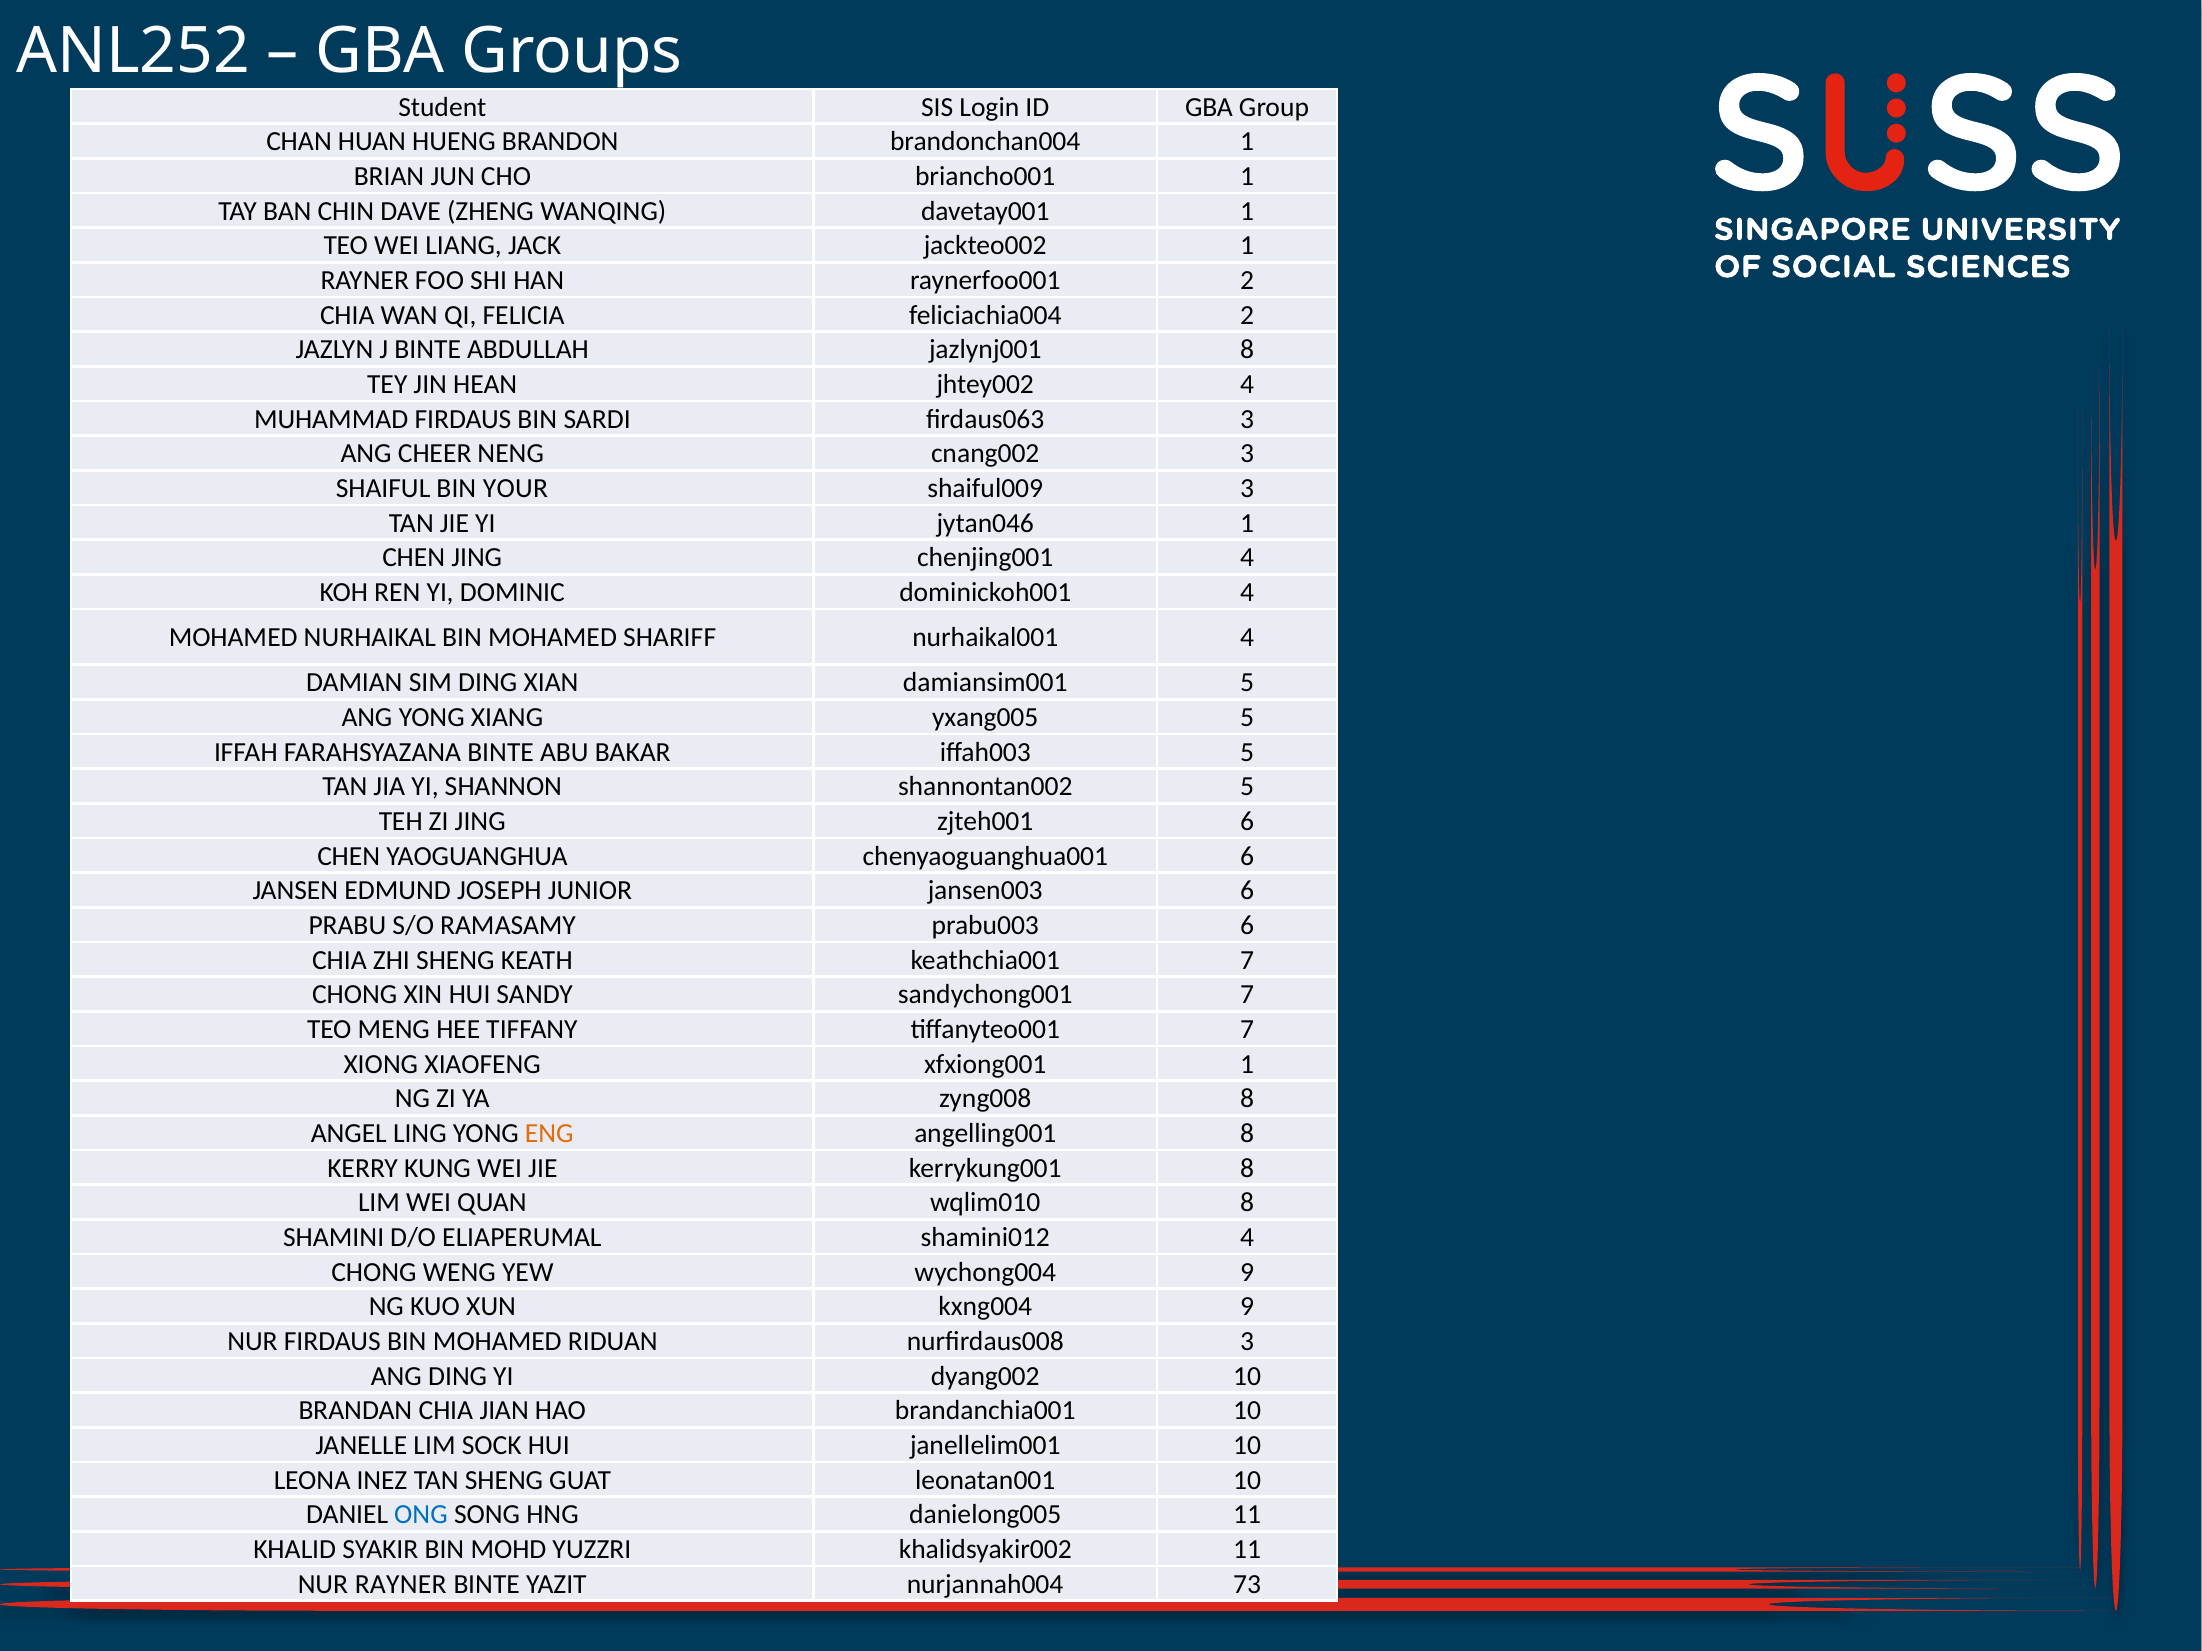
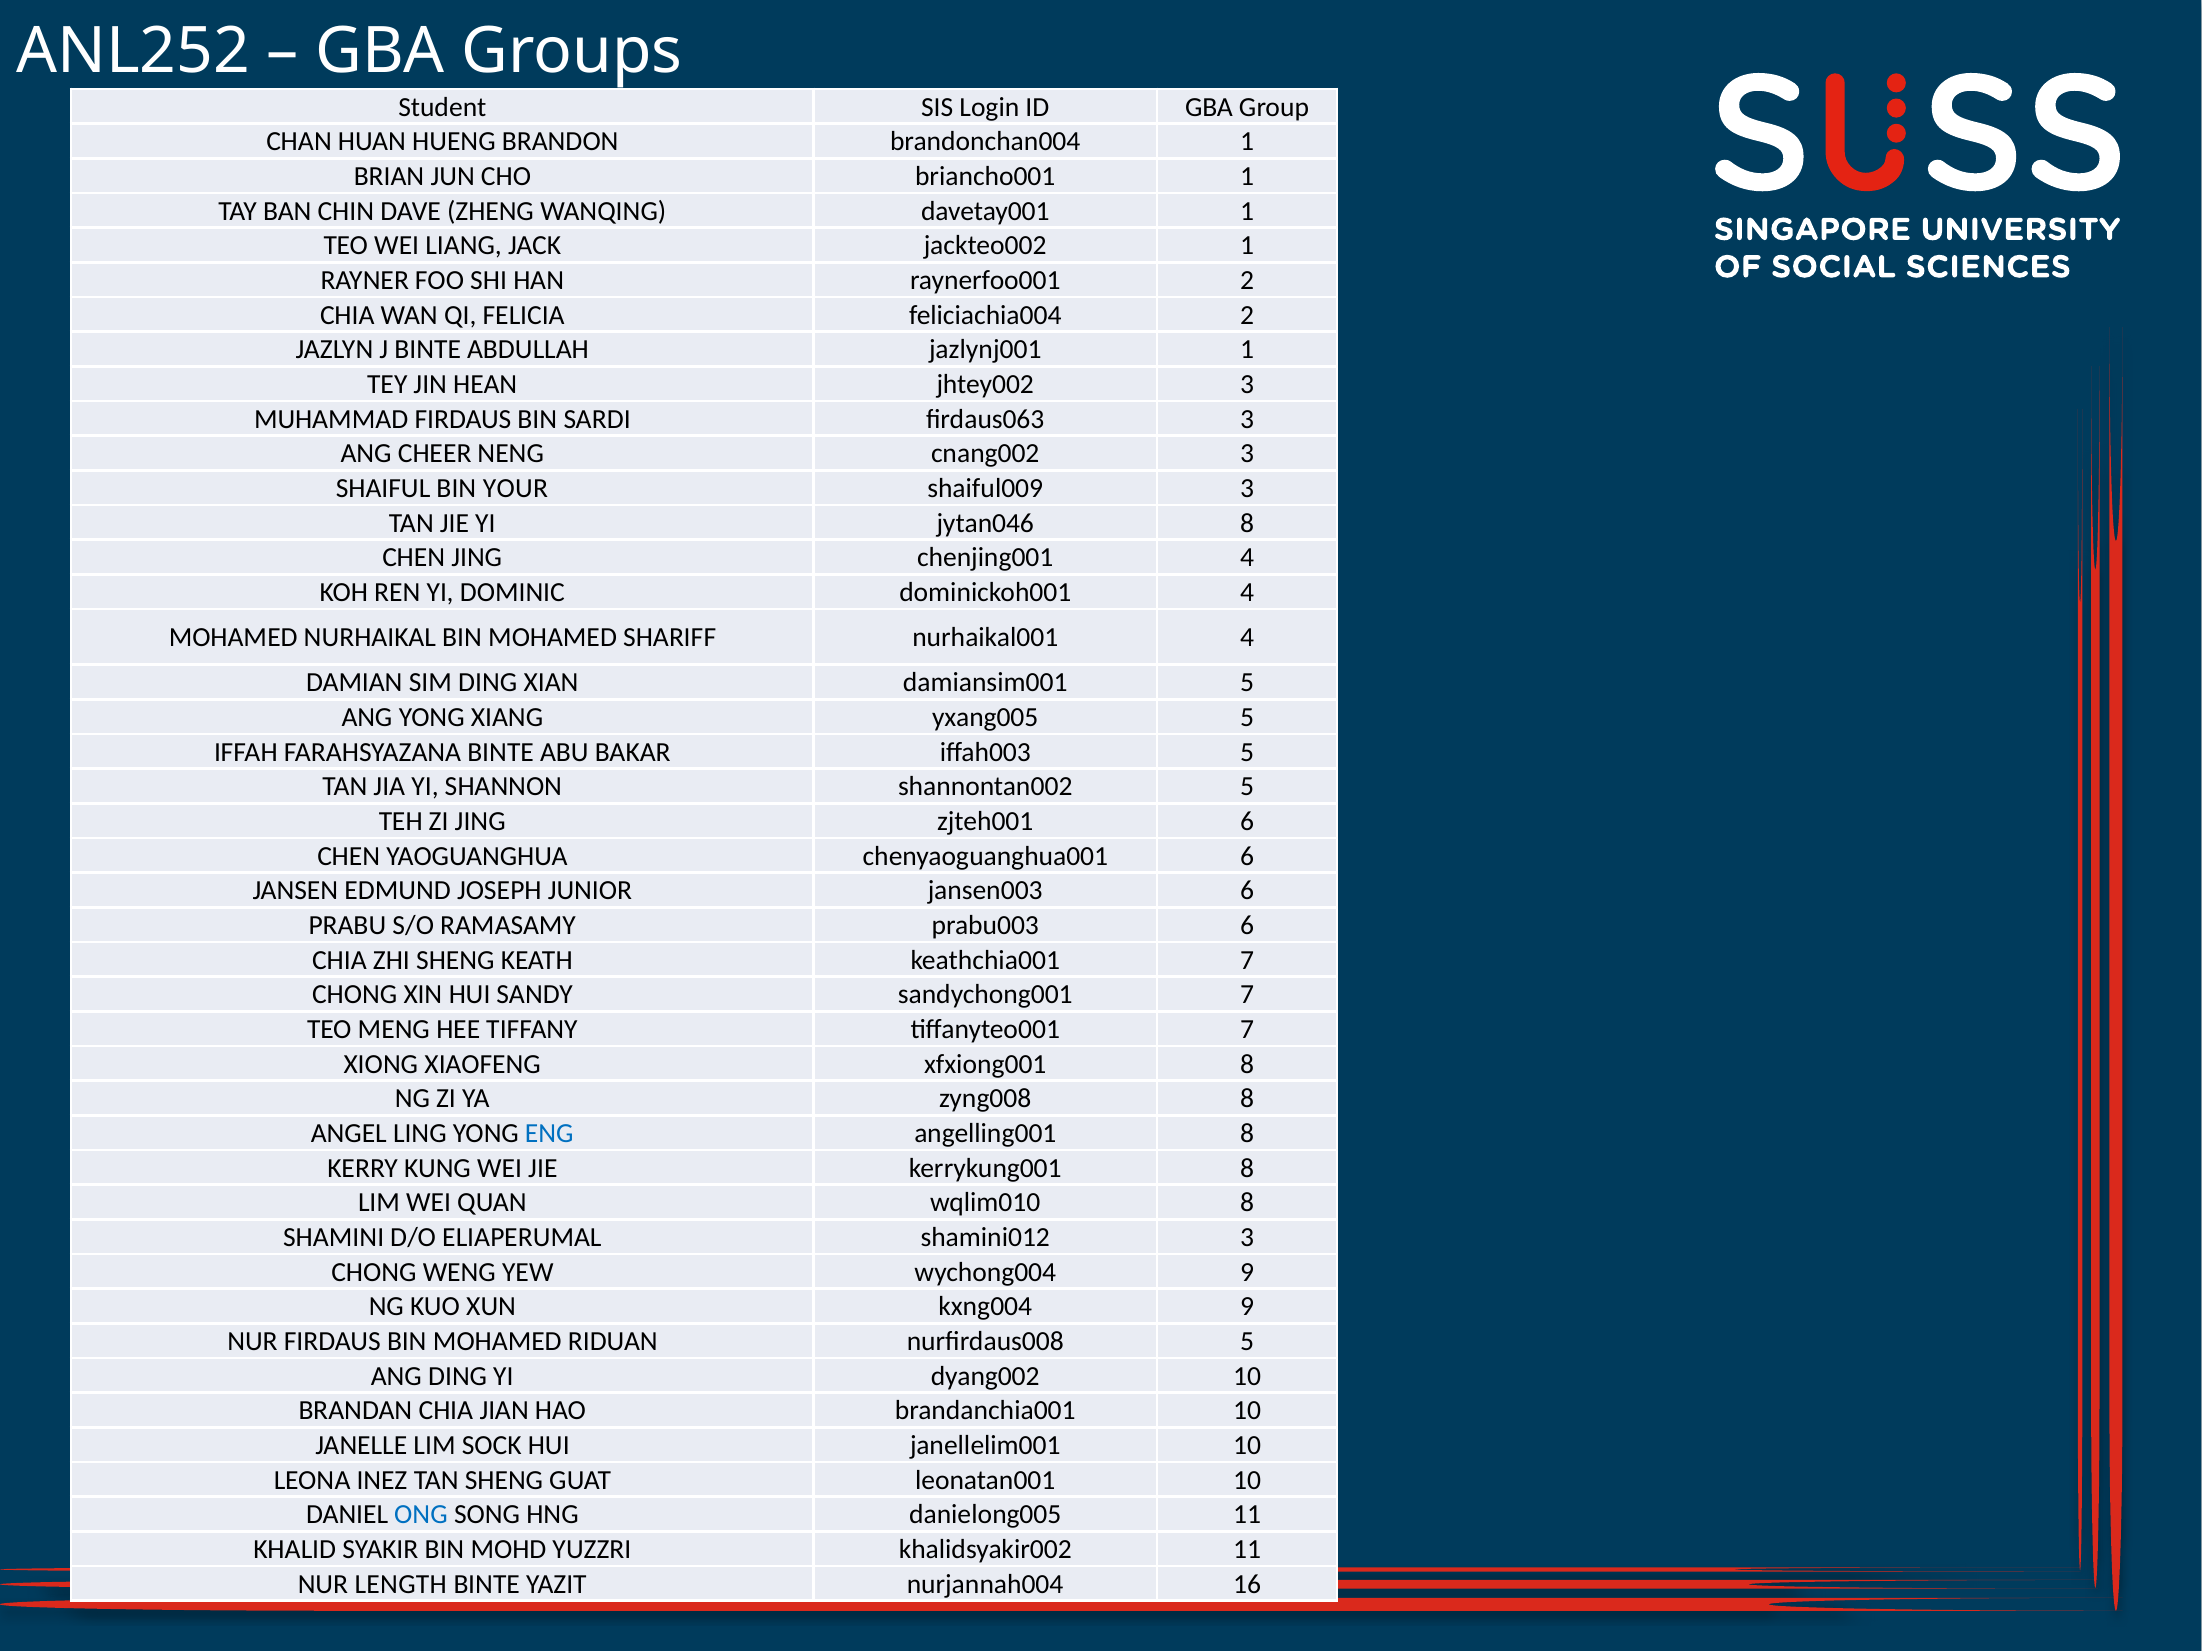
jazlynj001 8: 8 -> 1
jhtey002 4: 4 -> 3
jytan046 1: 1 -> 8
xfxiong001 1: 1 -> 8
ENG colour: orange -> blue
shamini012 4: 4 -> 3
nurfirdaus008 3: 3 -> 5
NUR RAYNER: RAYNER -> LENGTH
73: 73 -> 16
